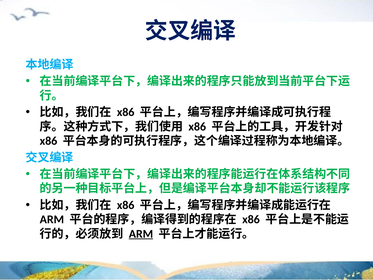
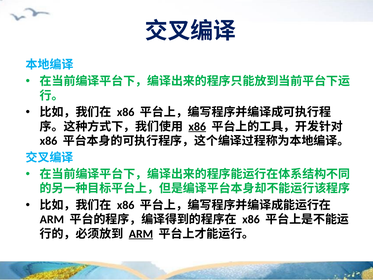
x86 at (197, 126) underline: none -> present
